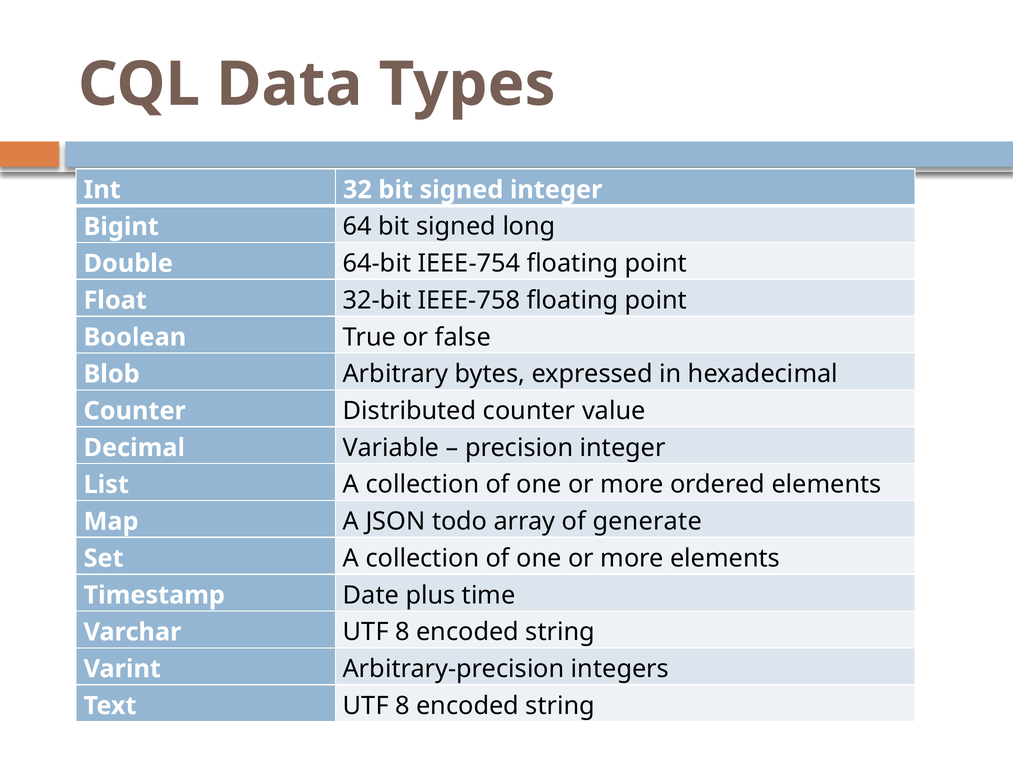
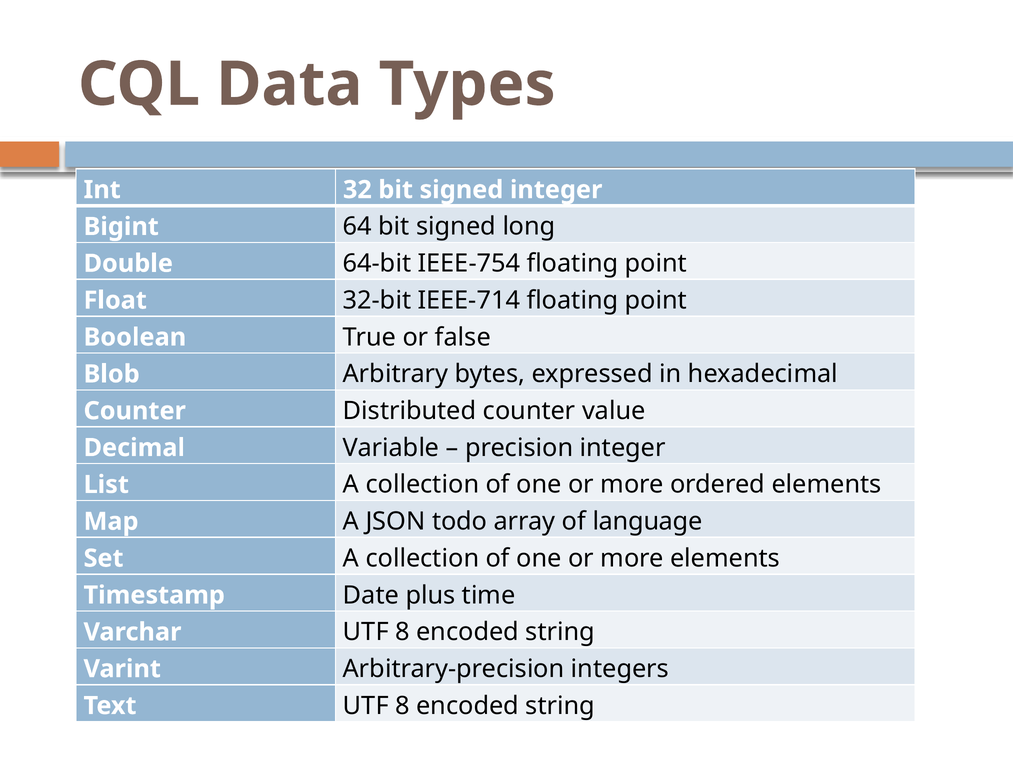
IEEE-758: IEEE-758 -> IEEE-714
generate: generate -> language
